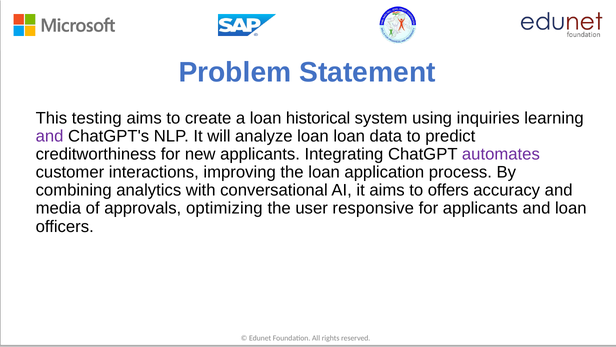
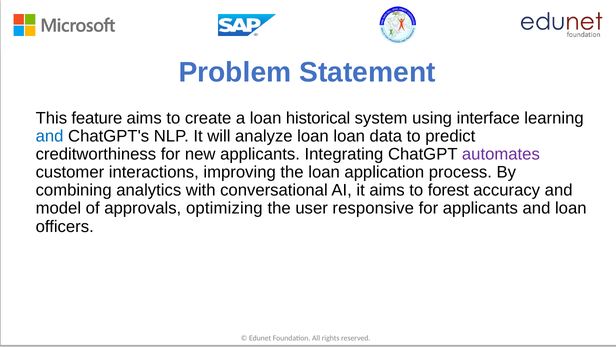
testing: testing -> feature
inquiries: inquiries -> interface
and at (50, 136) colour: purple -> blue
offers: offers -> forest
media: media -> model
